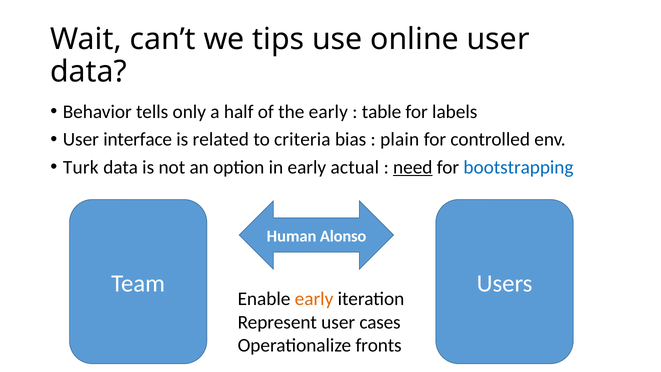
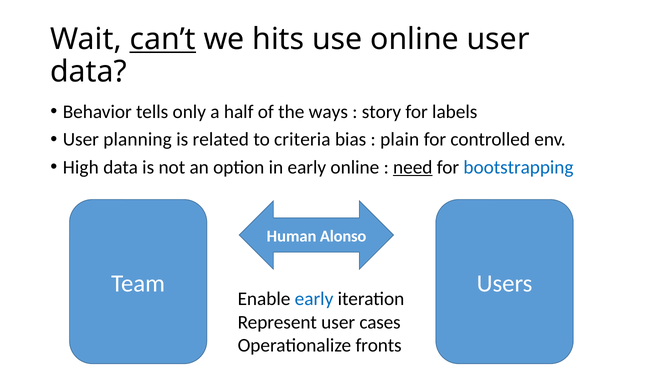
can’t underline: none -> present
tips: tips -> hits
the early: early -> ways
table: table -> story
interface: interface -> planning
Turk: Turk -> High
early actual: actual -> online
early at (314, 299) colour: orange -> blue
